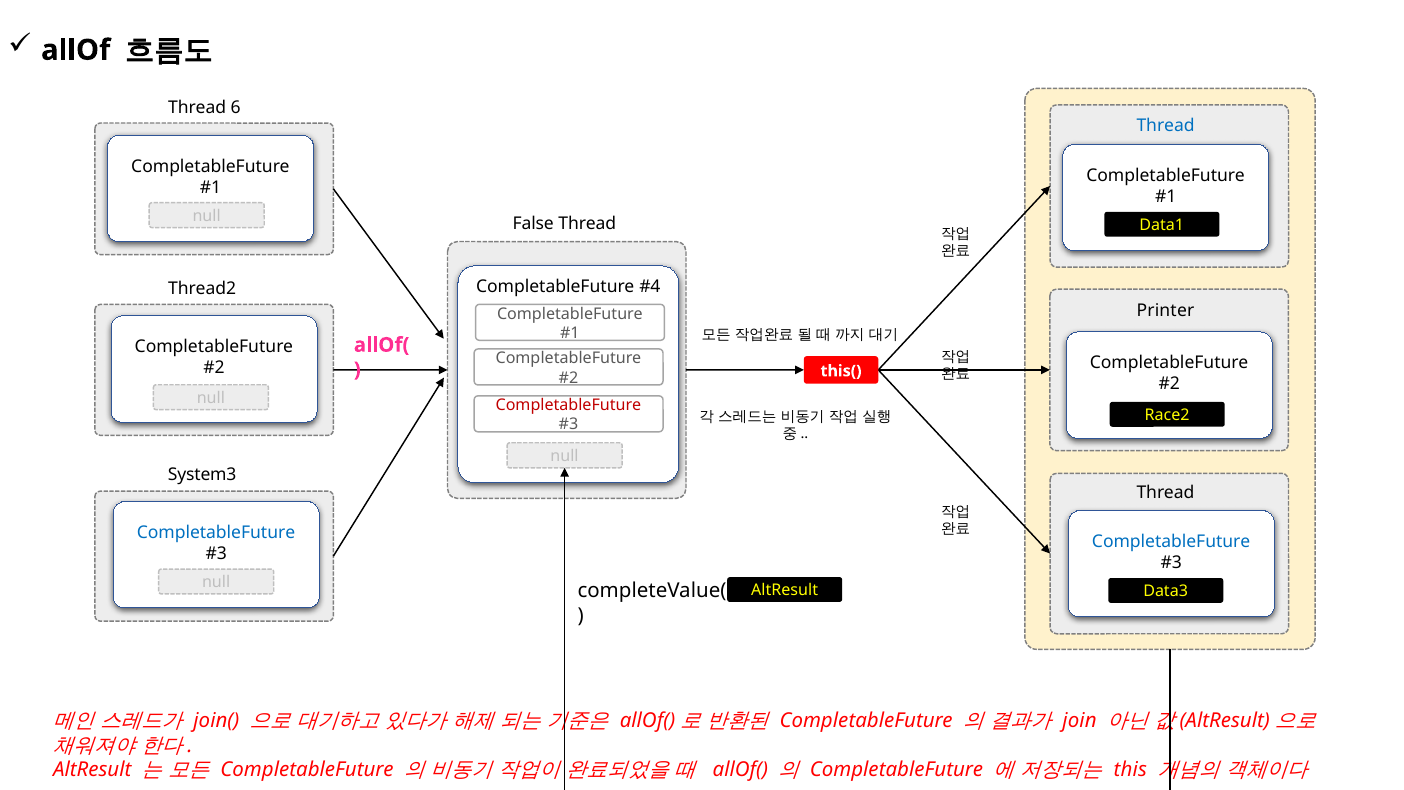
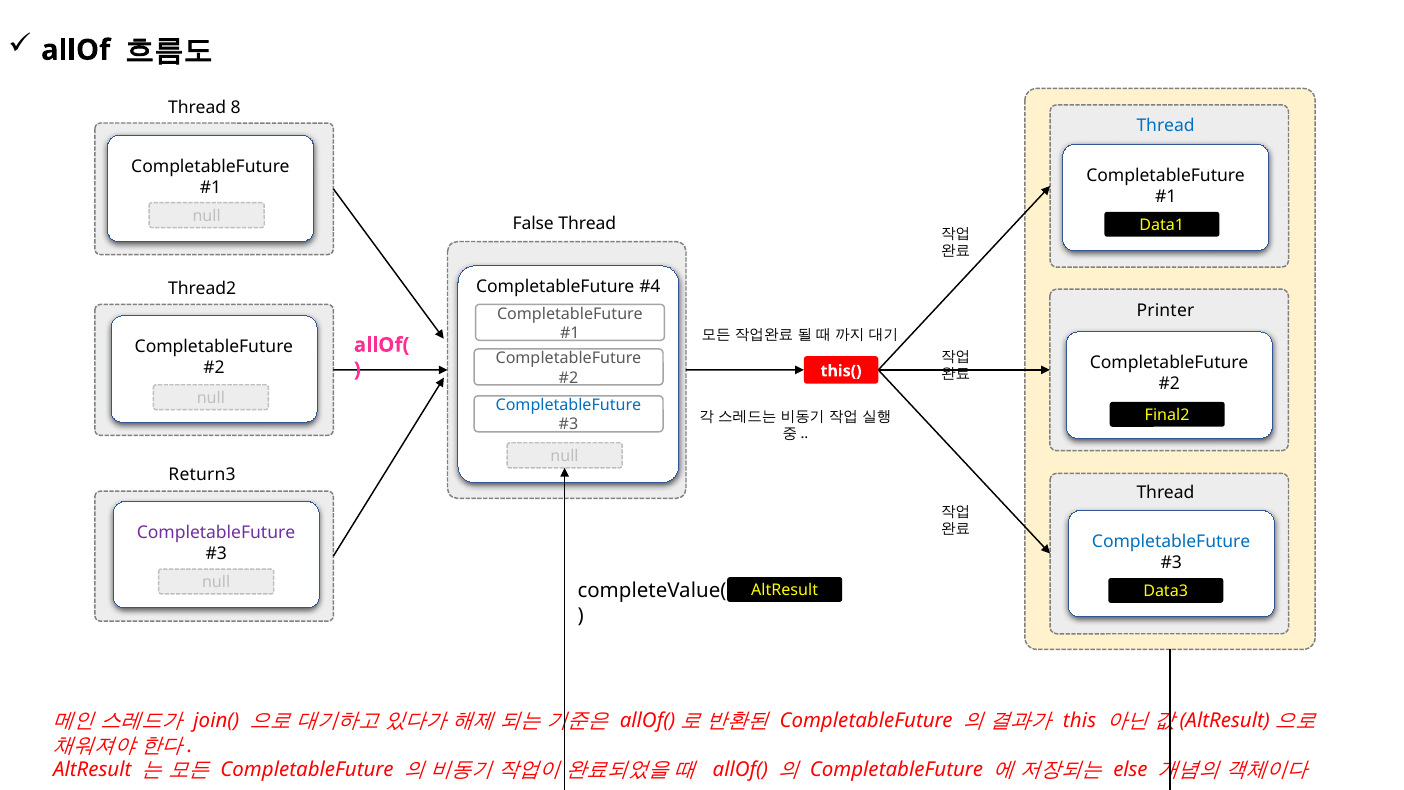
6: 6 -> 8
CompletableFuture at (568, 405) colour: red -> blue
Race2: Race2 -> Final2
System3: System3 -> Return3
CompletableFuture at (216, 532) colour: blue -> purple
join: join -> this
this: this -> else
